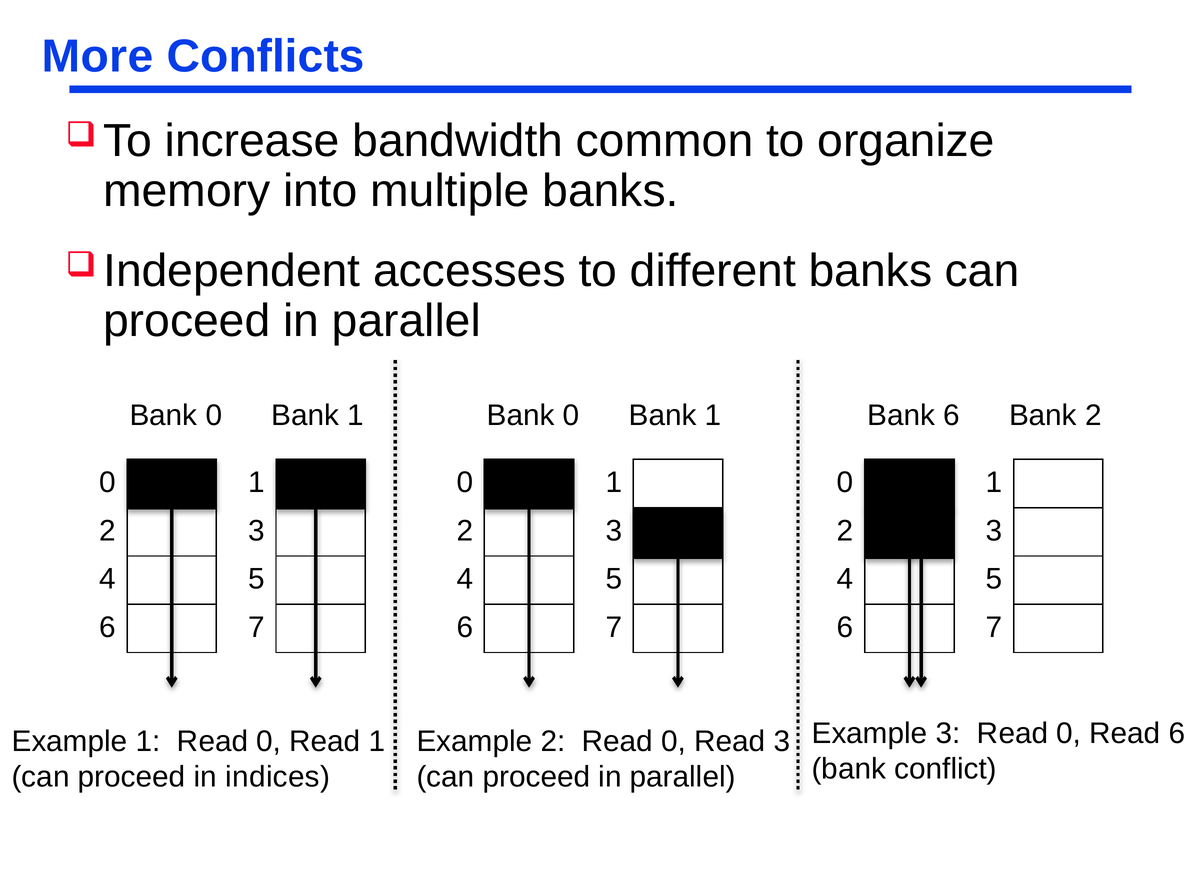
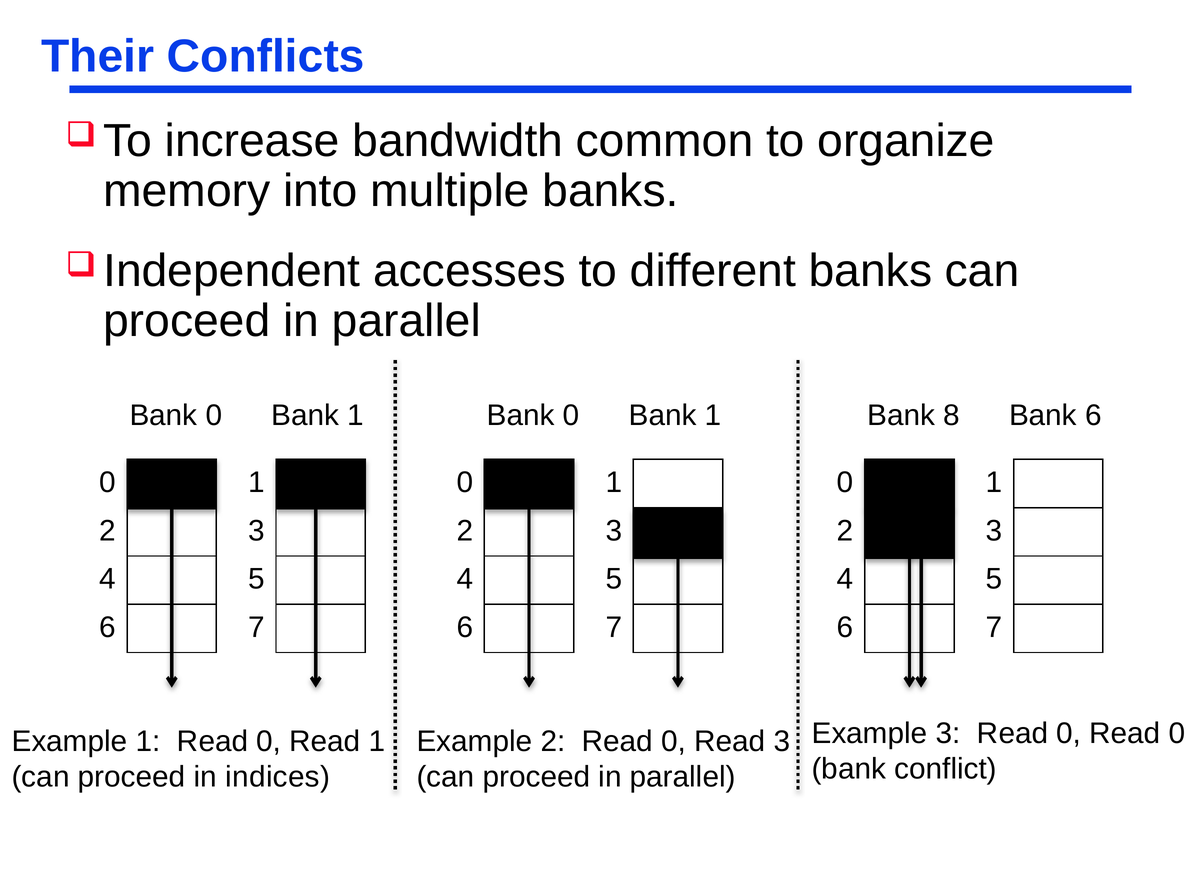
More: More -> Their
Bank 6: 6 -> 8
Bank 2: 2 -> 6
0 Read 6: 6 -> 0
